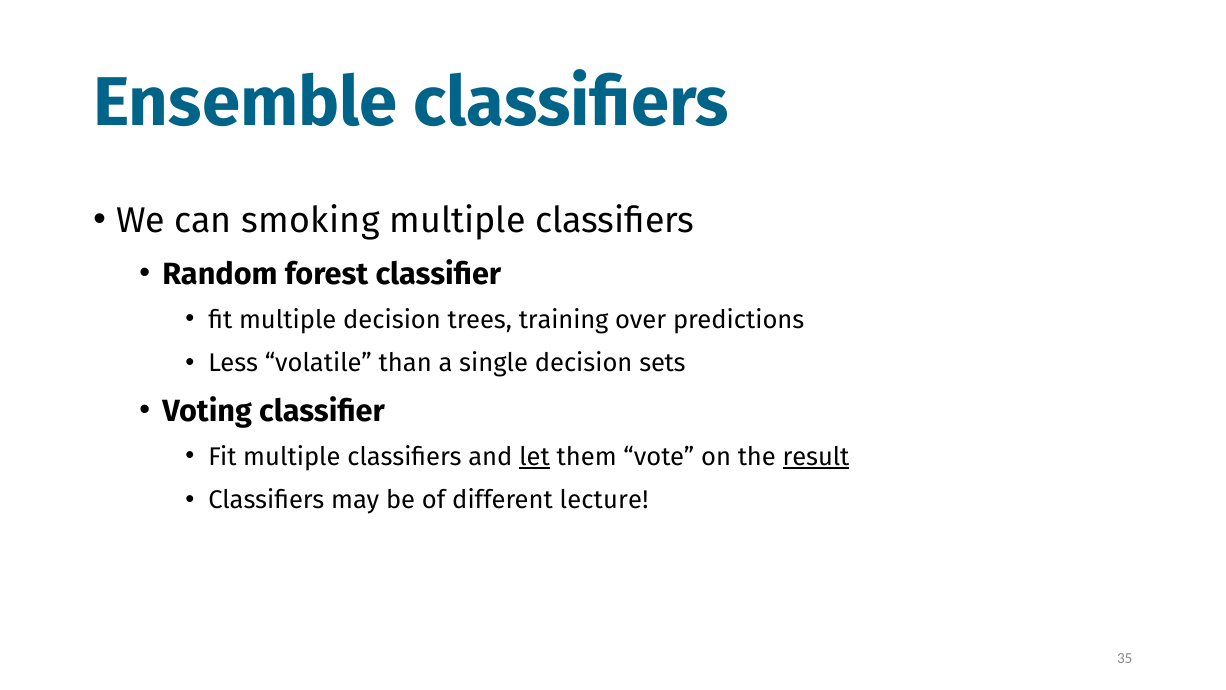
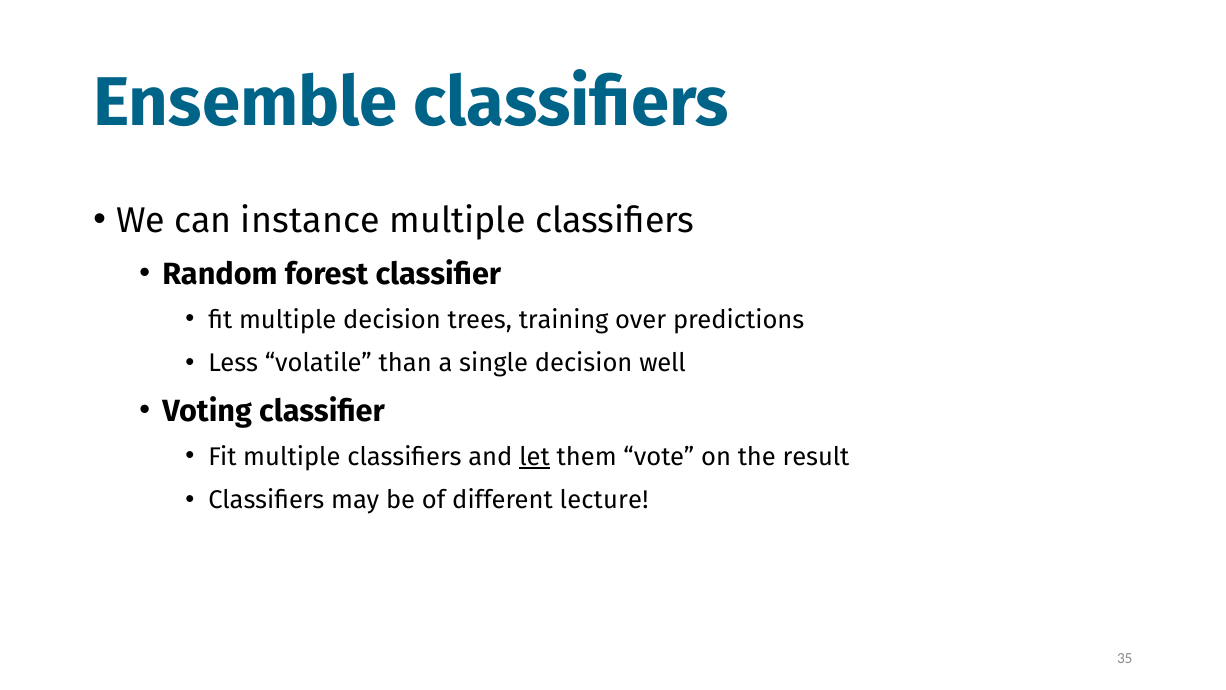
smoking: smoking -> instance
sets: sets -> well
result underline: present -> none
